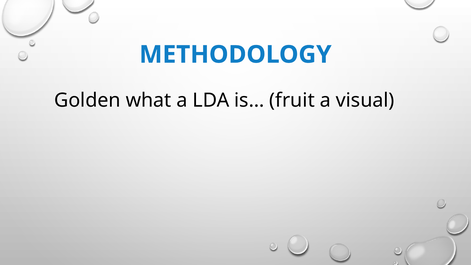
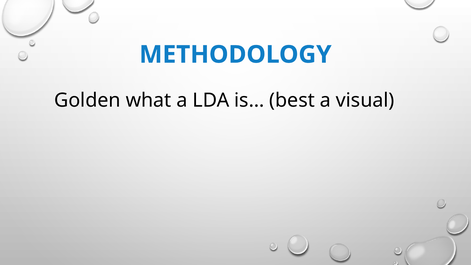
fruit: fruit -> best
